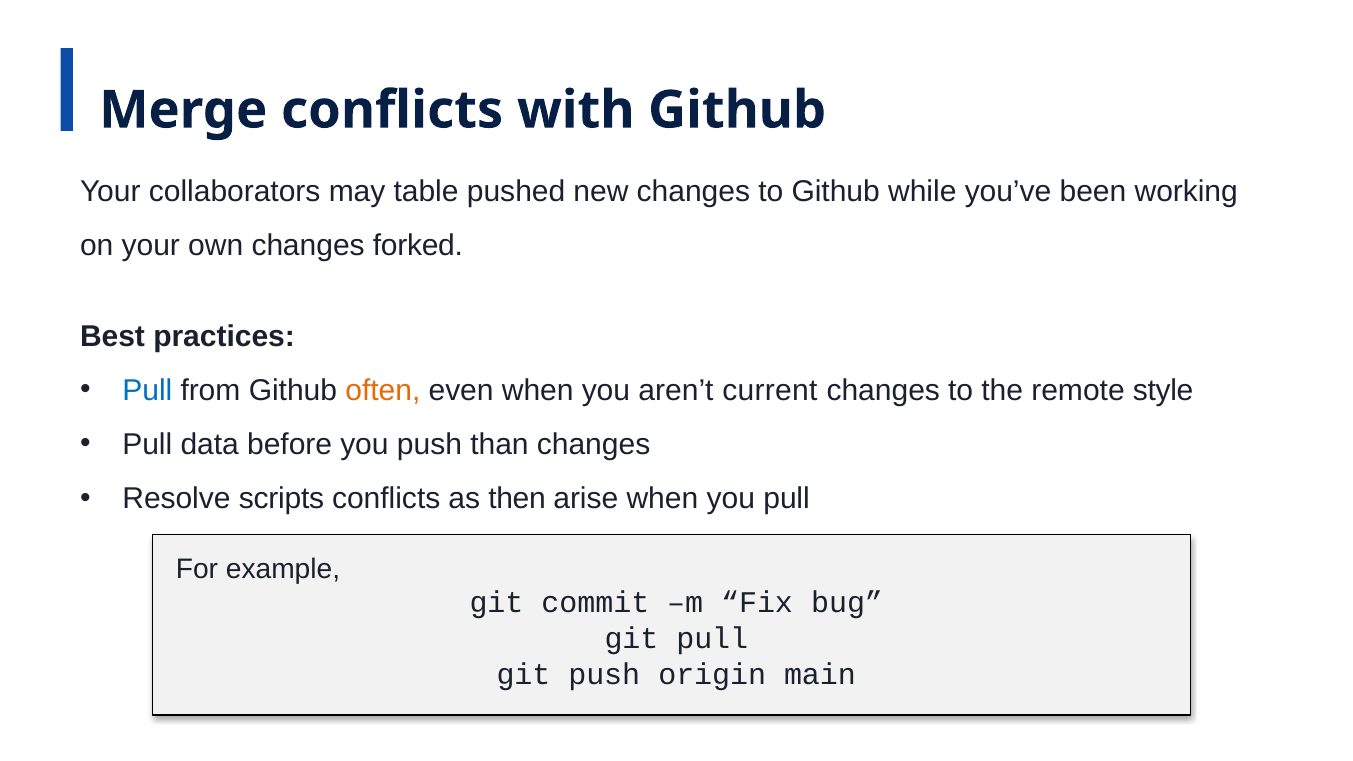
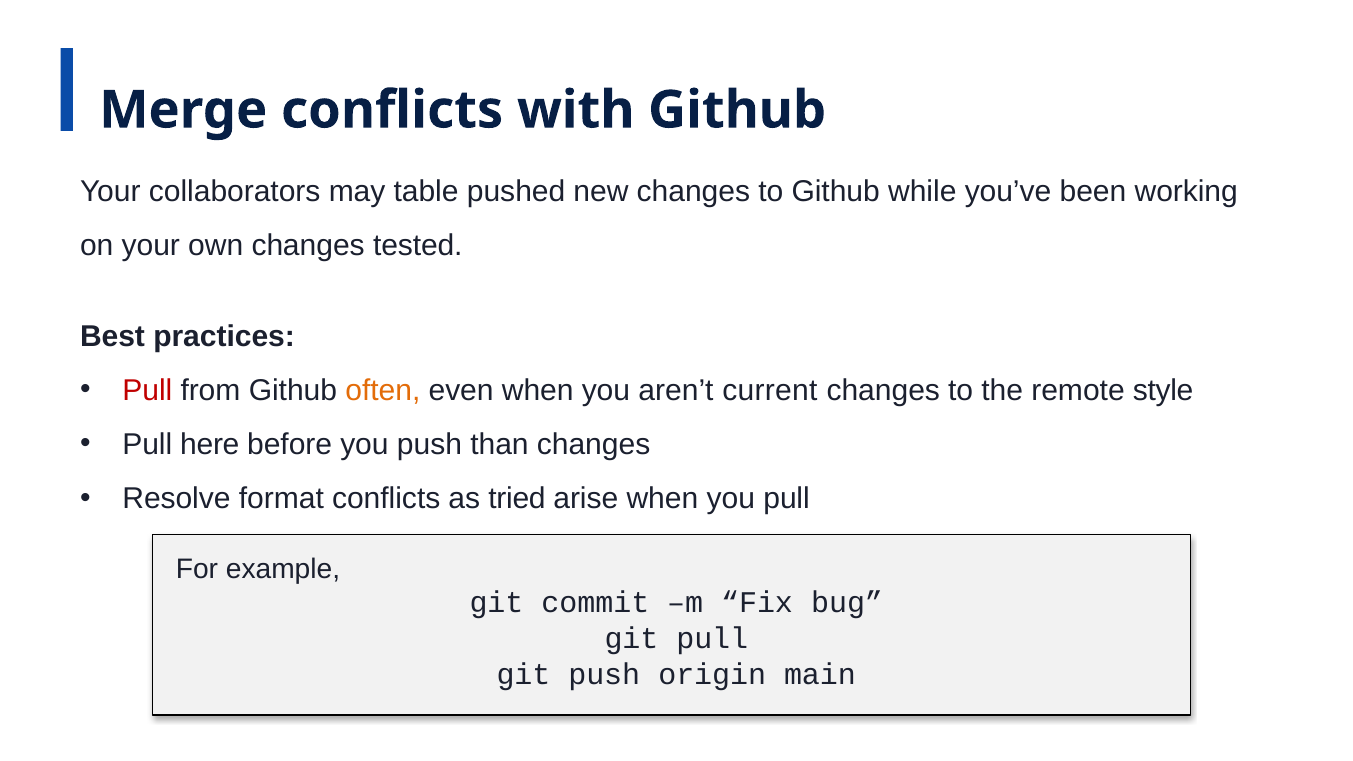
forked: forked -> tested
Pull at (147, 391) colour: blue -> red
data: data -> here
scripts: scripts -> format
then: then -> tried
